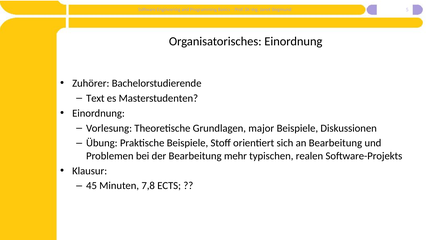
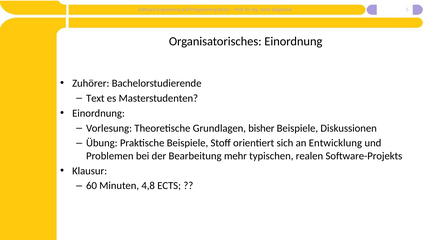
major: major -> bisher
an Bearbeitung: Bearbeitung -> Entwicklung
45: 45 -> 60
7,8: 7,8 -> 4,8
